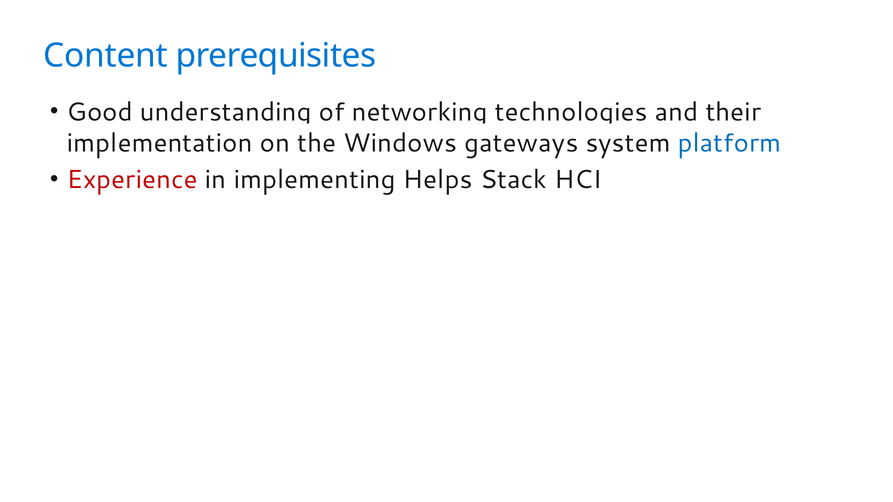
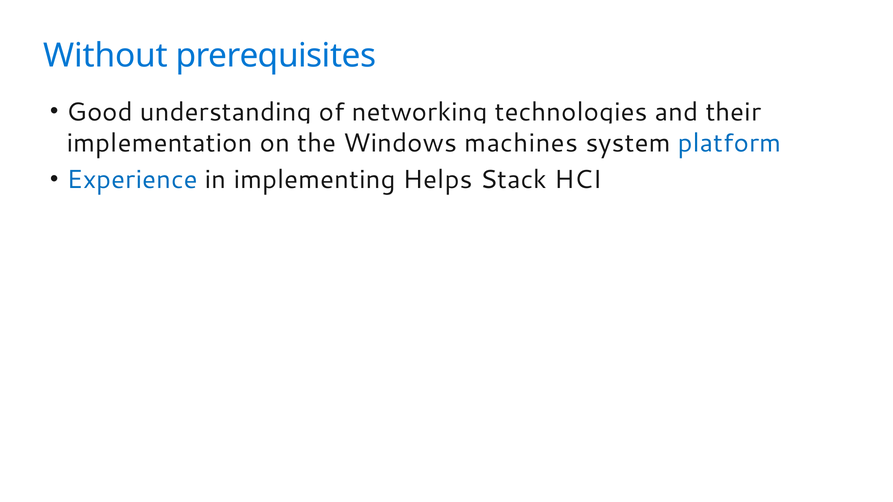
Content: Content -> Without
gateways: gateways -> machines
Experience colour: red -> blue
